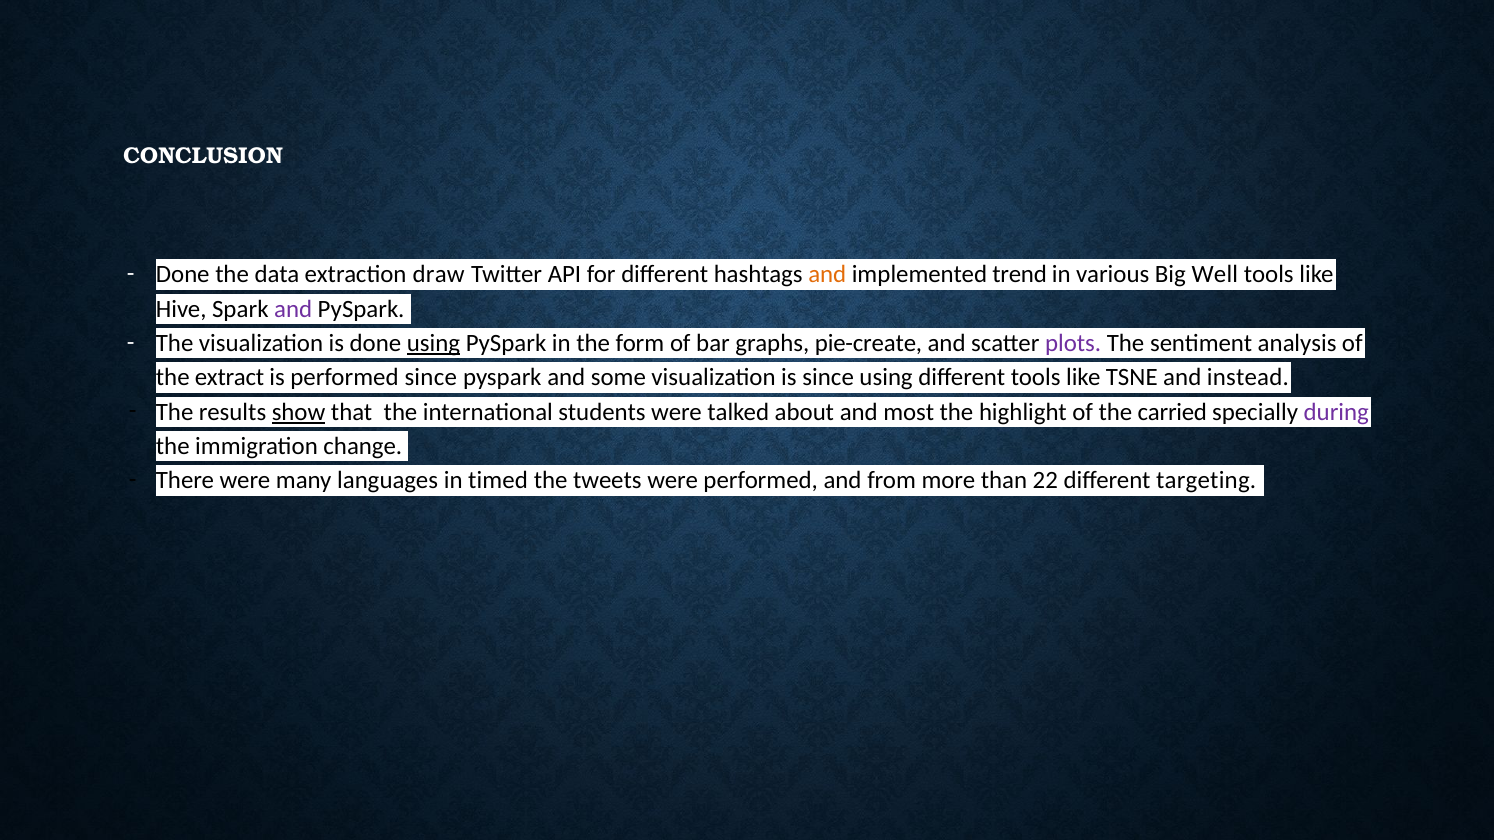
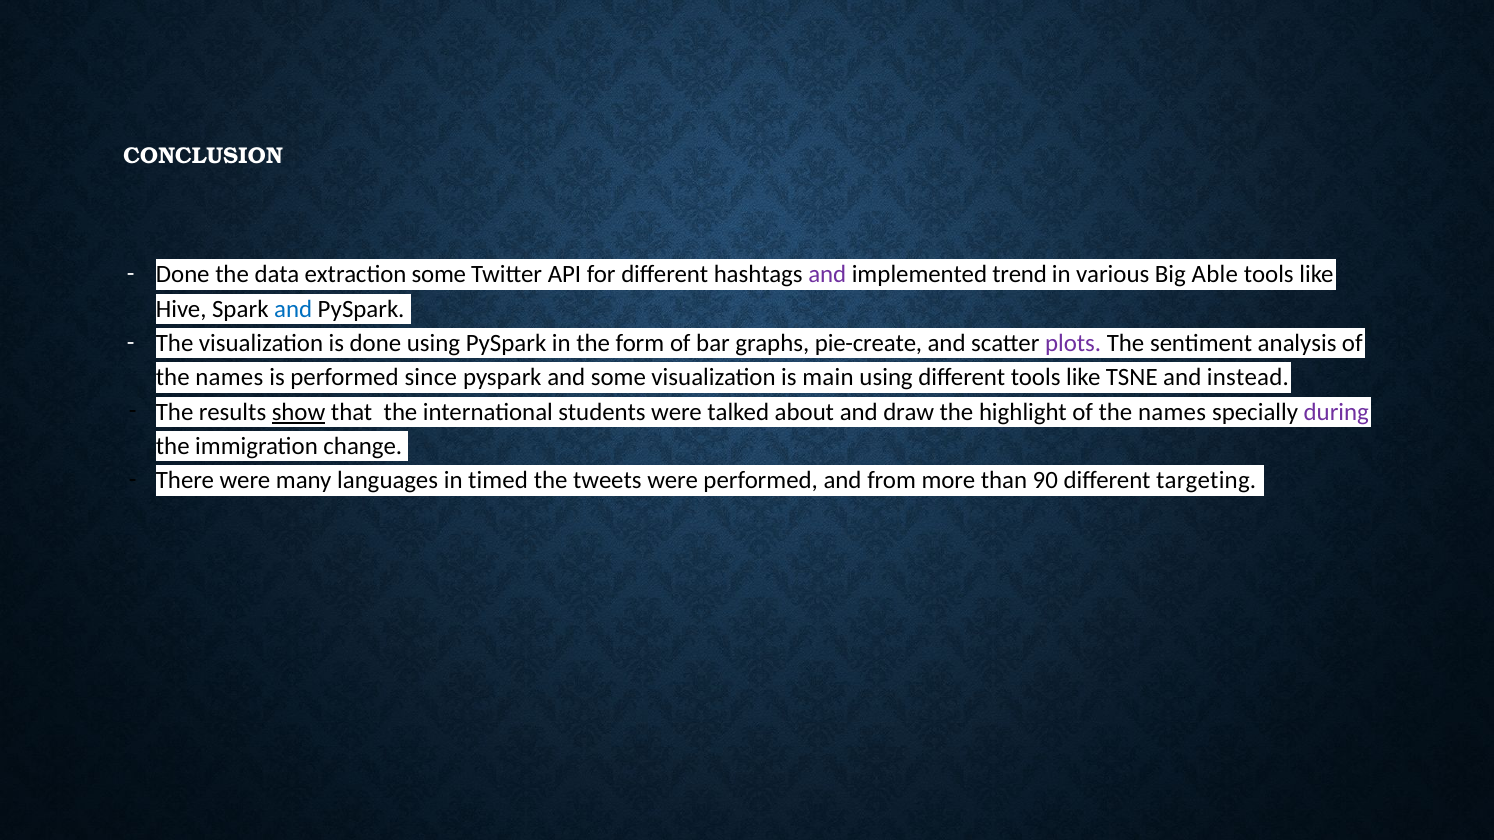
extraction draw: draw -> some
and at (827, 275) colour: orange -> purple
Well: Well -> Able
and at (293, 309) colour: purple -> blue
using at (433, 344) underline: present -> none
extract at (230, 378): extract -> names
is since: since -> main
most: most -> draw
highlight of the carried: carried -> names
22: 22 -> 90
